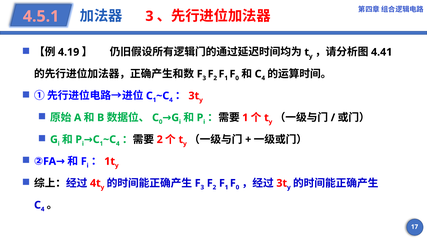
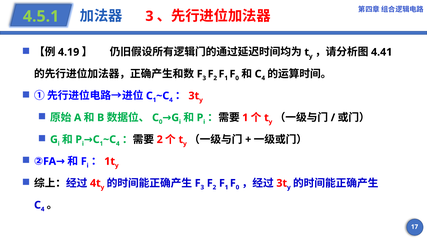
4.5.1 colour: pink -> light green
